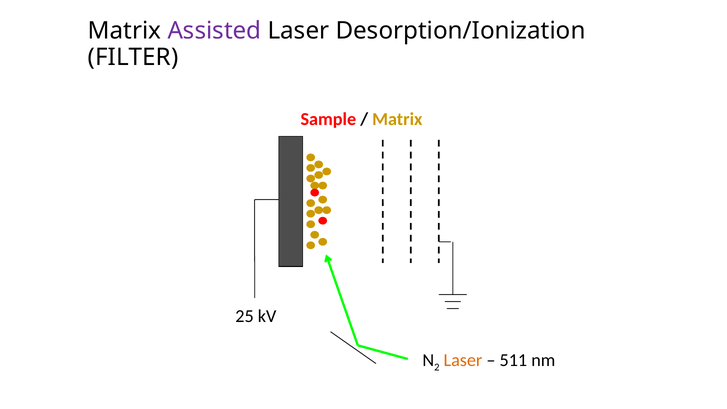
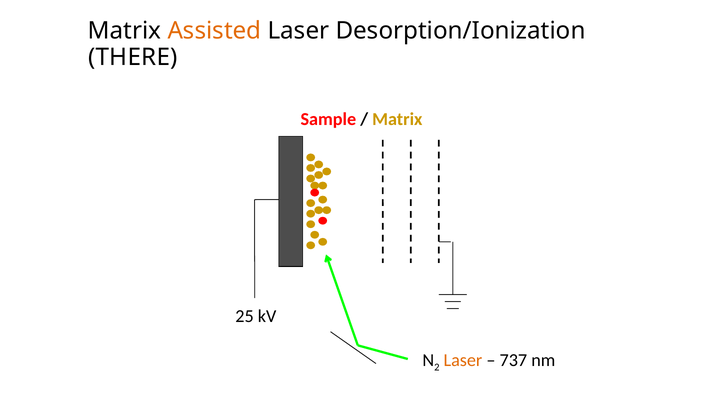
Assisted colour: purple -> orange
FILTER: FILTER -> THERE
511: 511 -> 737
